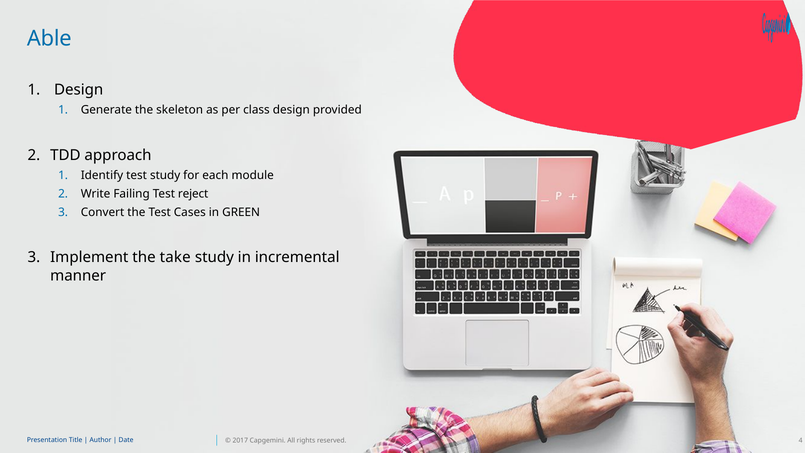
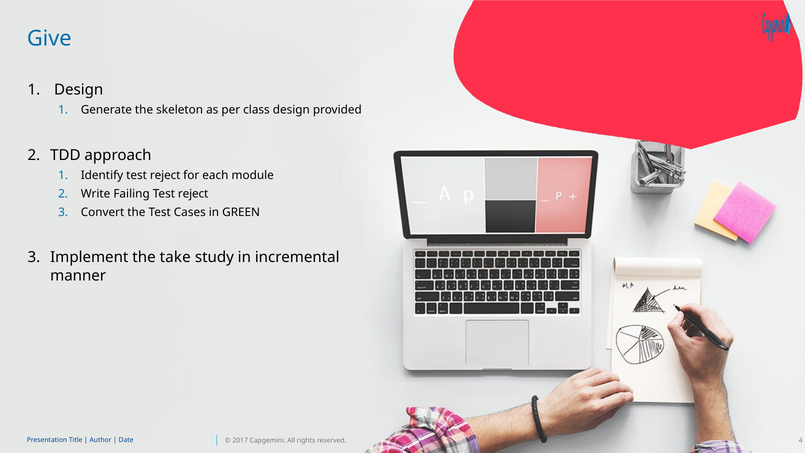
Able: Able -> Give
Identify test study: study -> reject
